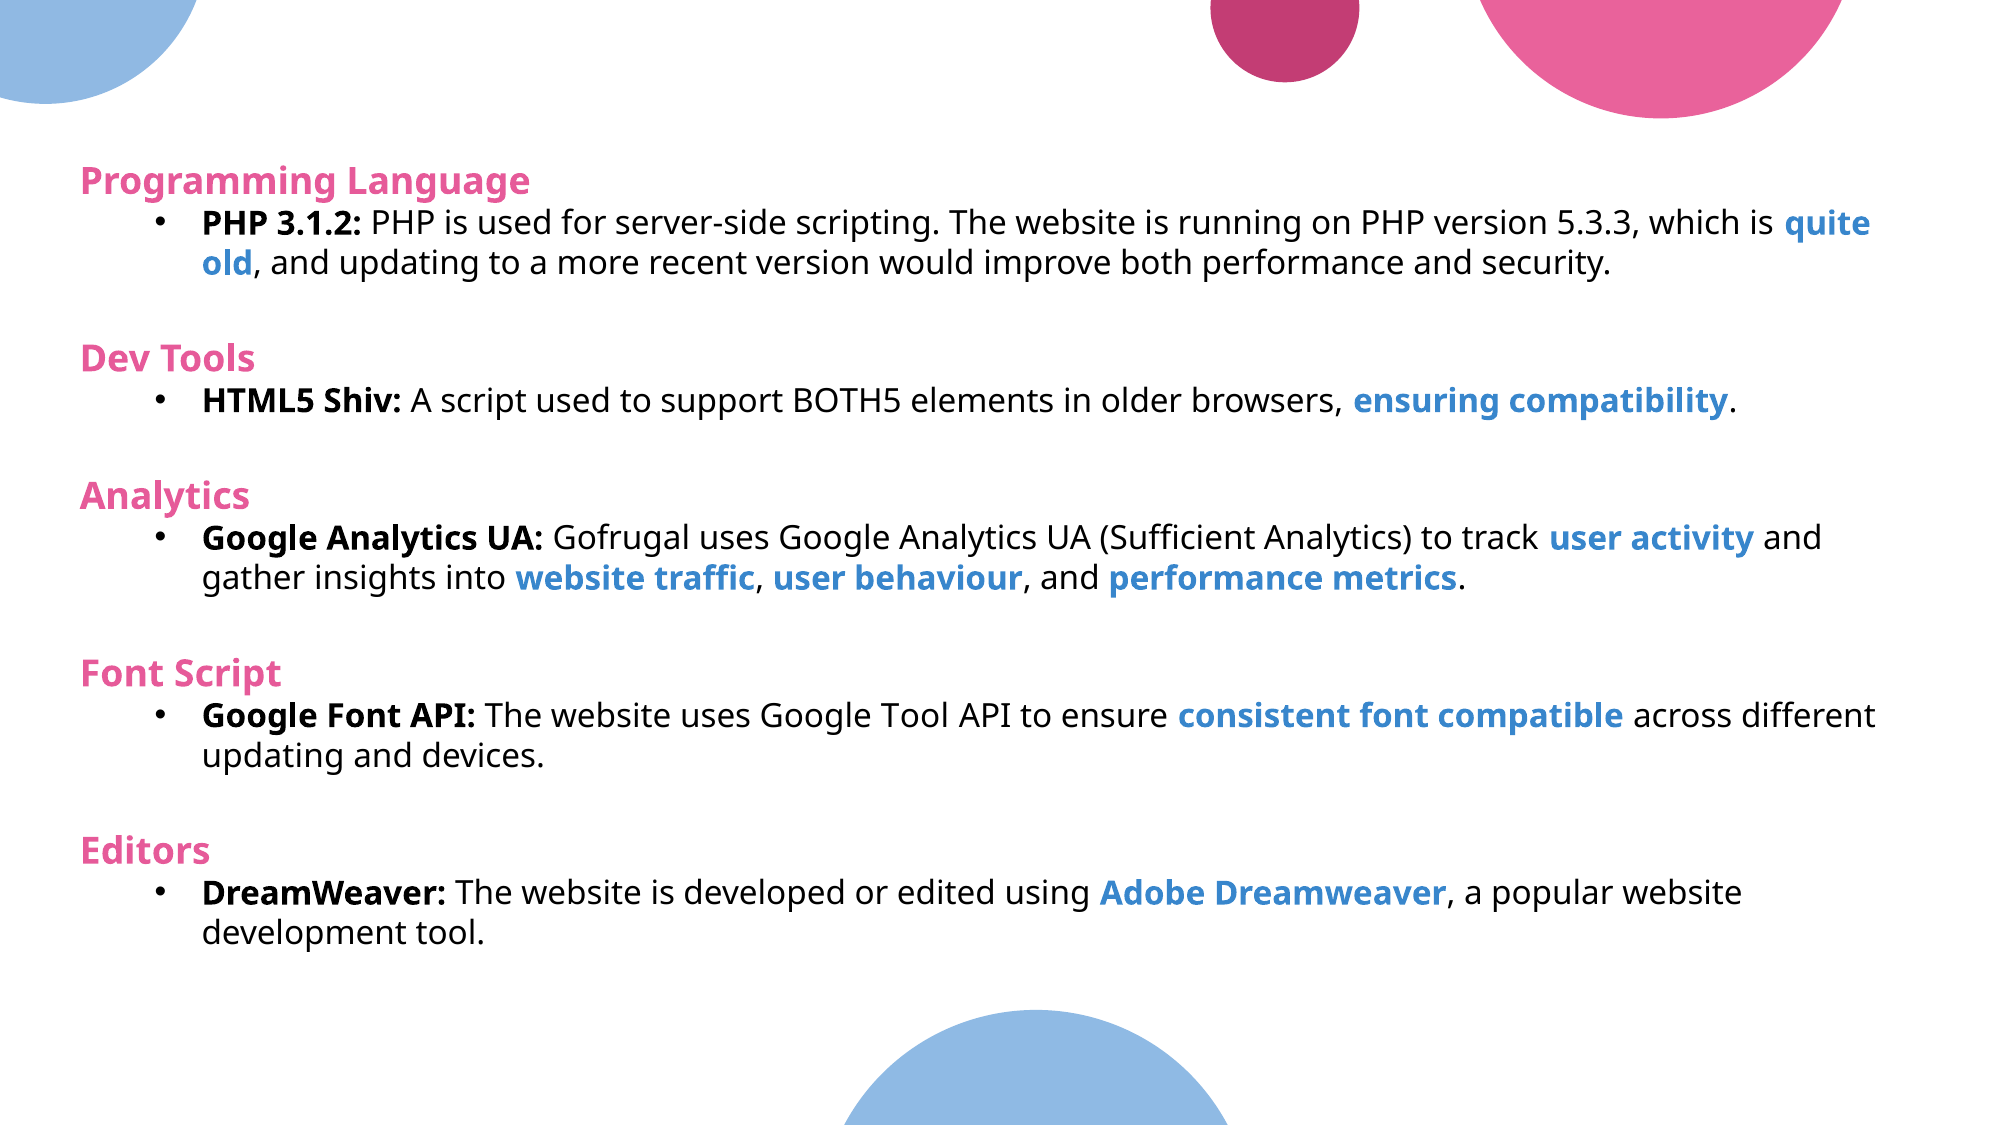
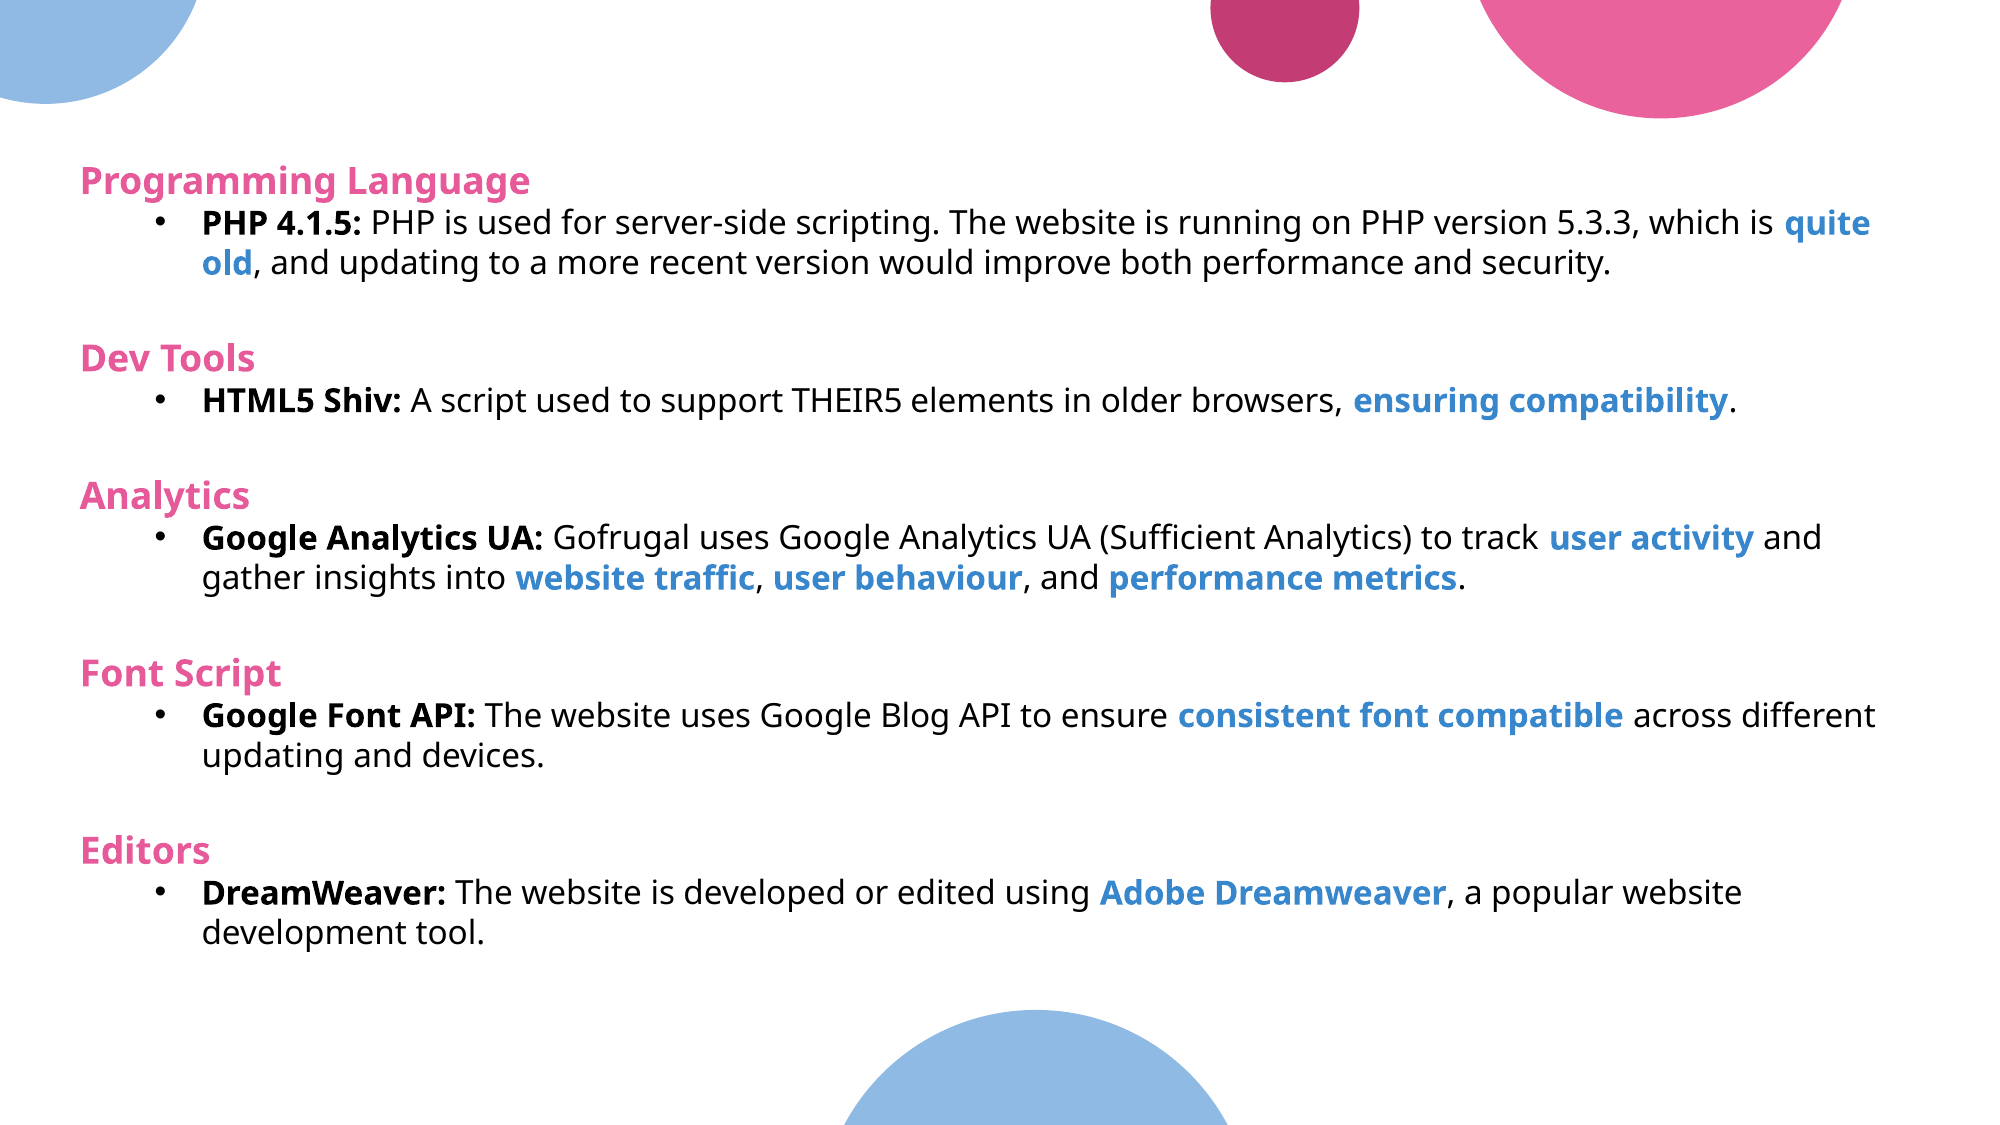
3.1.2: 3.1.2 -> 4.1.5
BOTH5: BOTH5 -> THEIR5
Google Tool: Tool -> Blog
